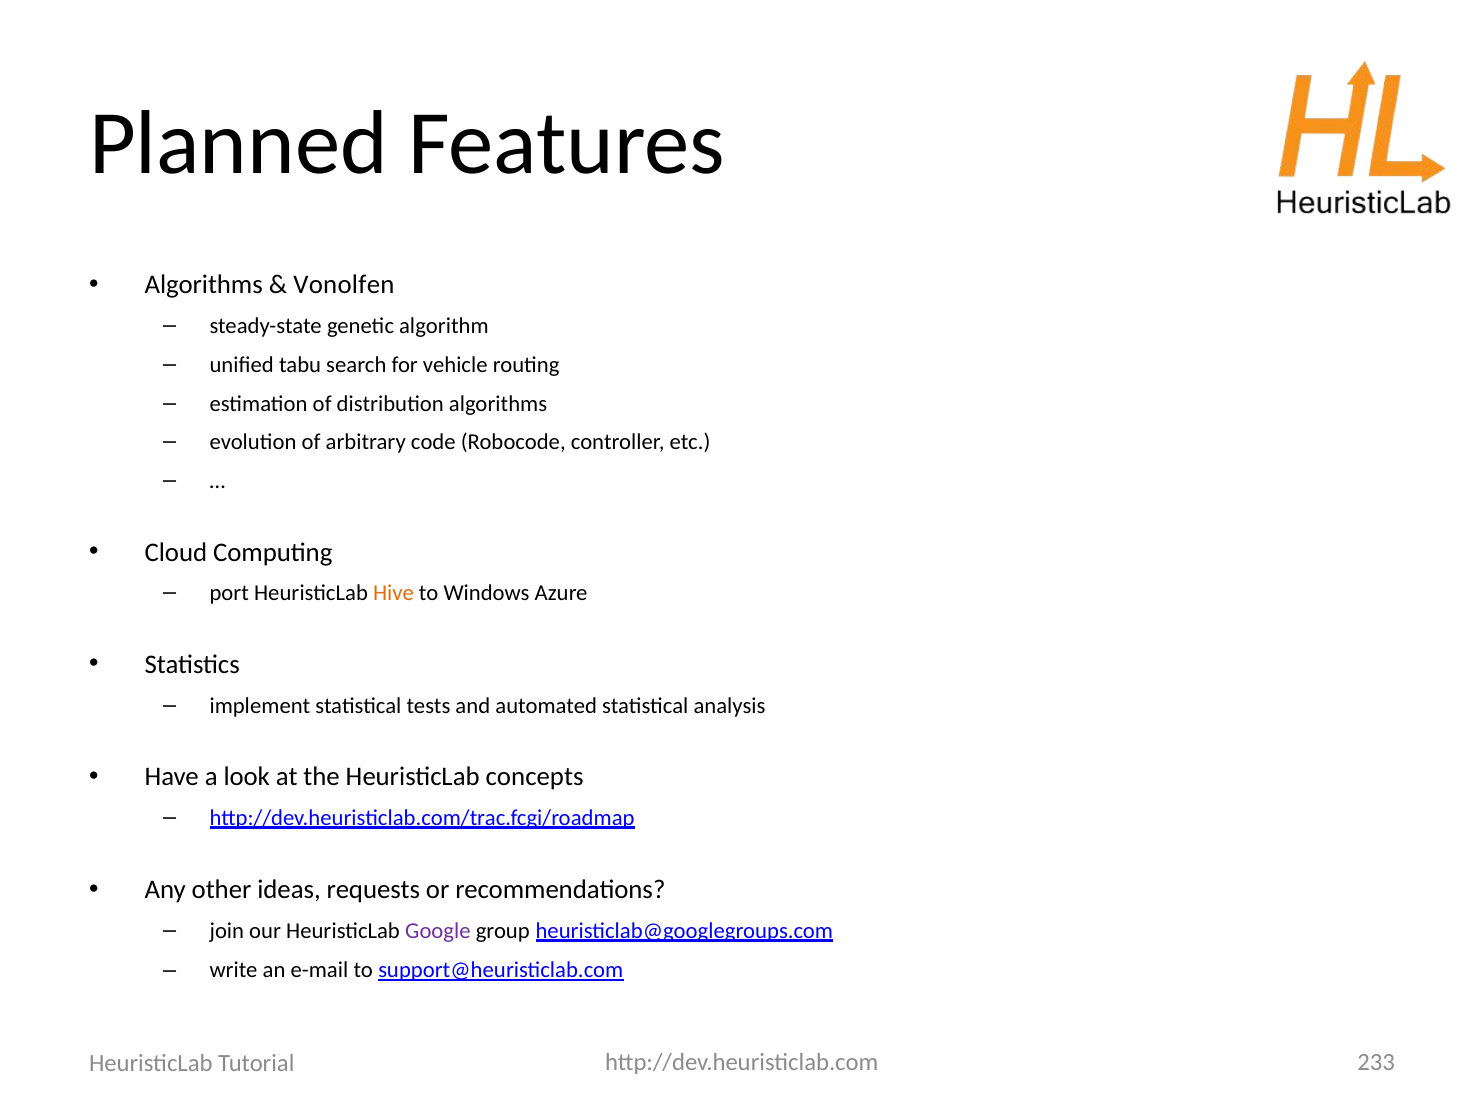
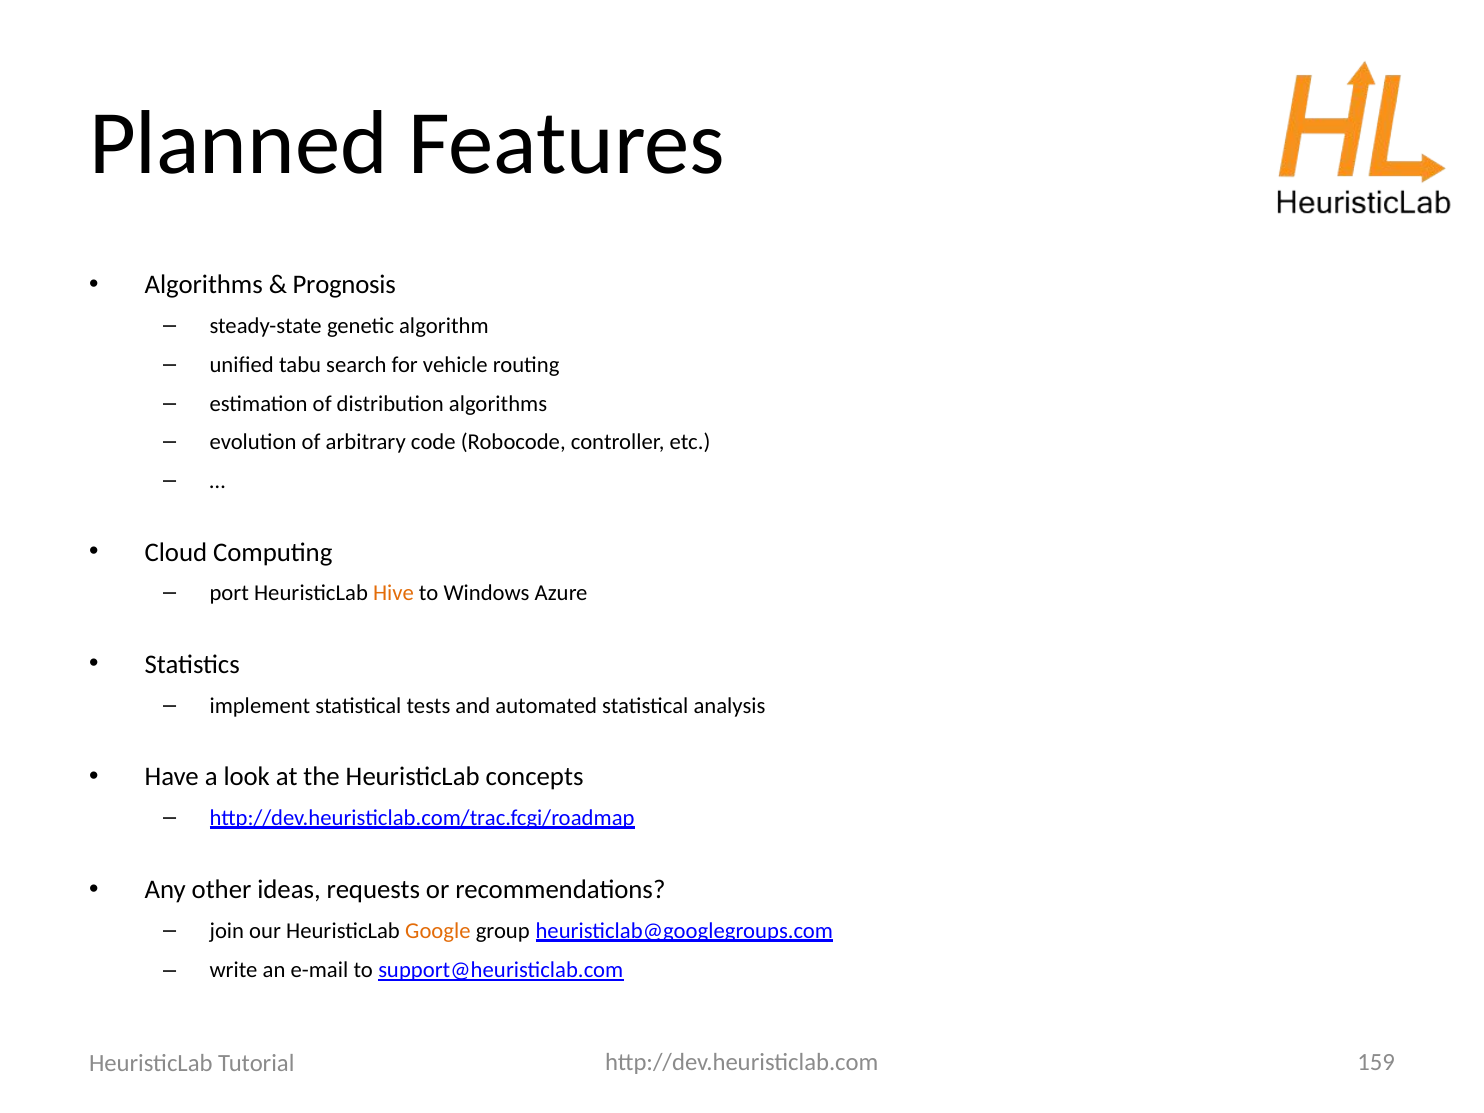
Vonolfen: Vonolfen -> Prognosis
Google colour: purple -> orange
233: 233 -> 159
